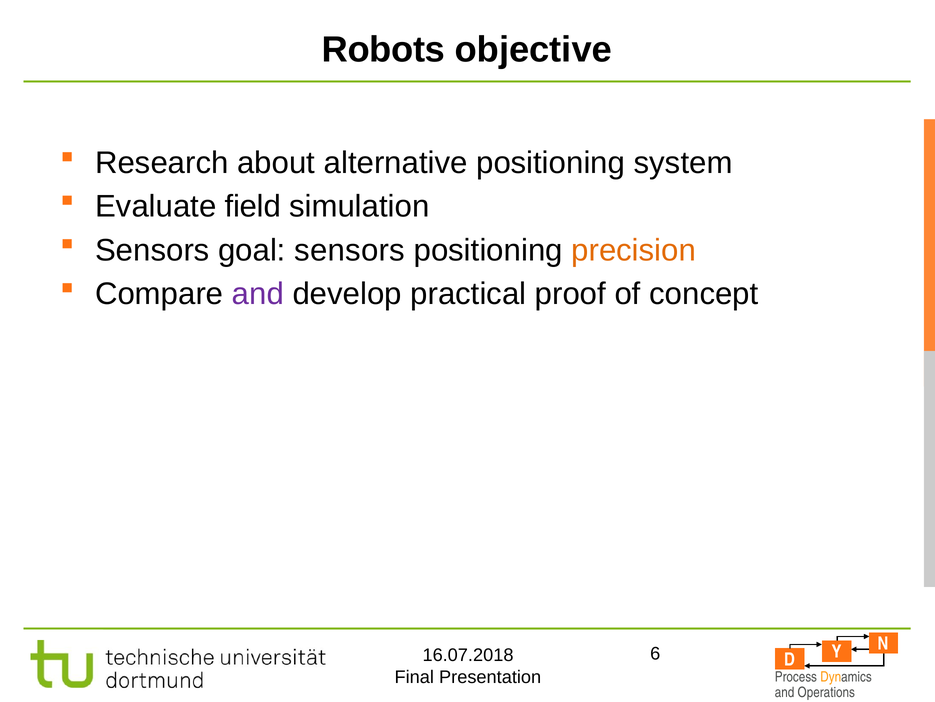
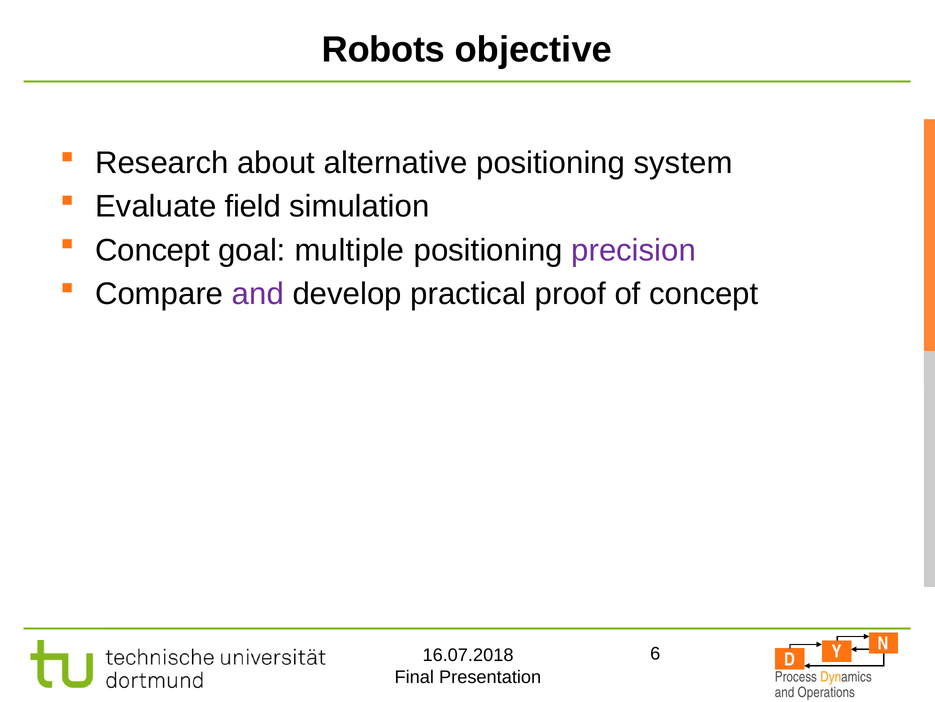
Sensors at (152, 250): Sensors -> Concept
goal sensors: sensors -> multiple
precision colour: orange -> purple
